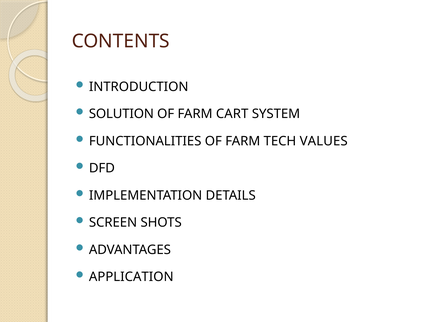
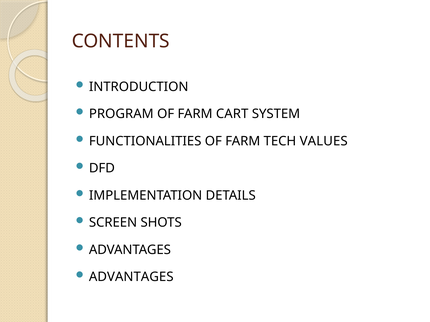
SOLUTION: SOLUTION -> PROGRAM
APPLICATION at (131, 277): APPLICATION -> ADVANTAGES
